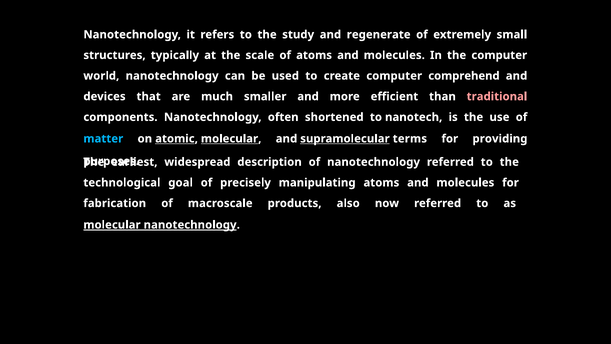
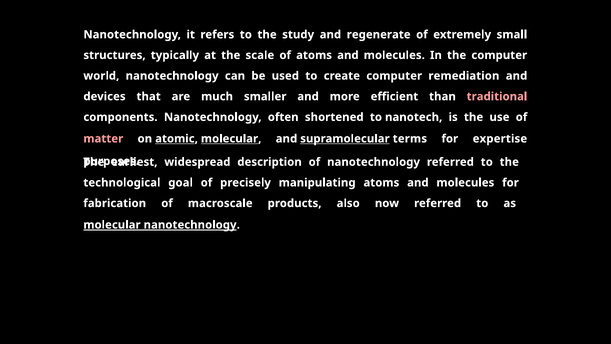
comprehend: comprehend -> remediation
matter colour: light blue -> pink
providing: providing -> expertise
